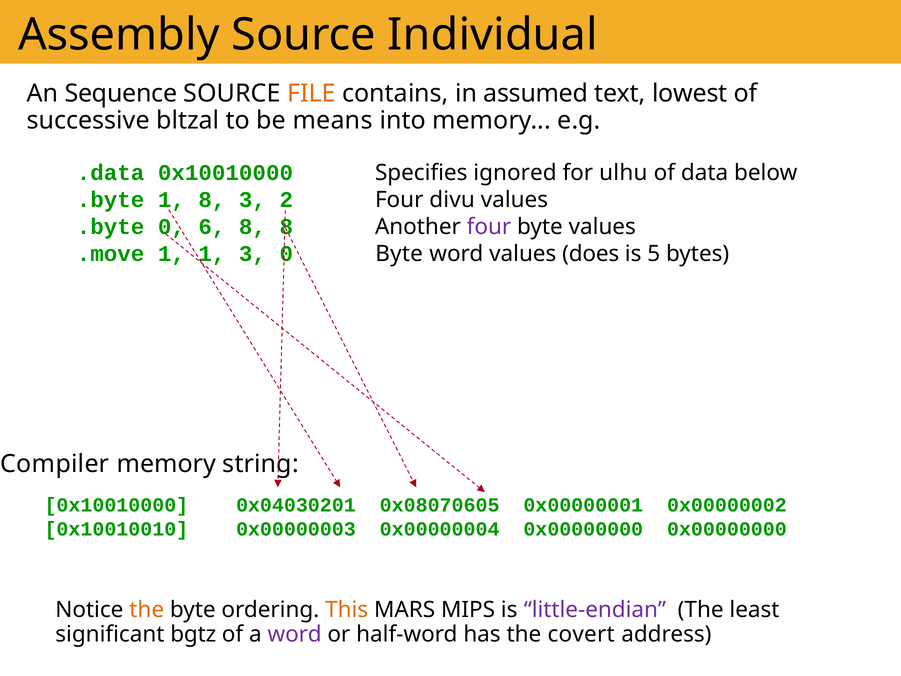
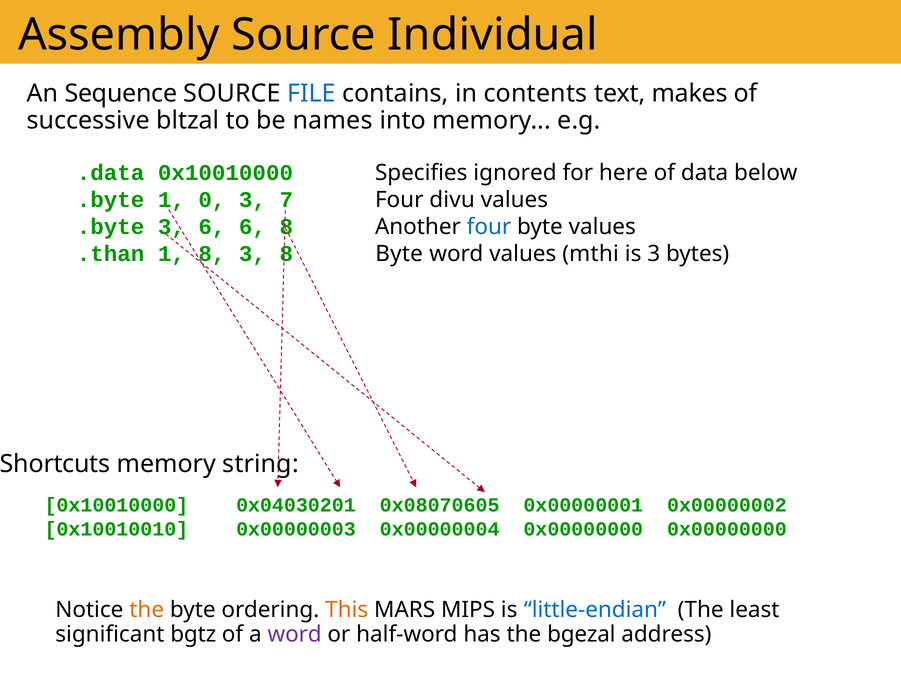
FILE colour: orange -> blue
assumed: assumed -> contents
lowest: lowest -> makes
means: means -> names
ulhu: ulhu -> here
1 8: 8 -> 0
2: 2 -> 7
.byte 0: 0 -> 3
6 8: 8 -> 6
four at (489, 227) colour: purple -> blue
.move: .move -> .than
1 1: 1 -> 8
3 0: 0 -> 8
does: does -> mthi
is 5: 5 -> 3
Compiler: Compiler -> Shortcuts
little-endian colour: purple -> blue
covert: covert -> bgezal
